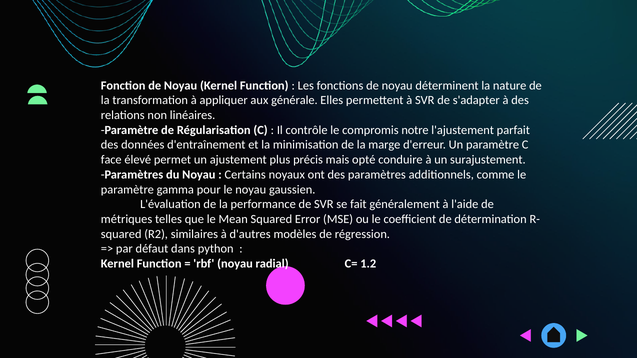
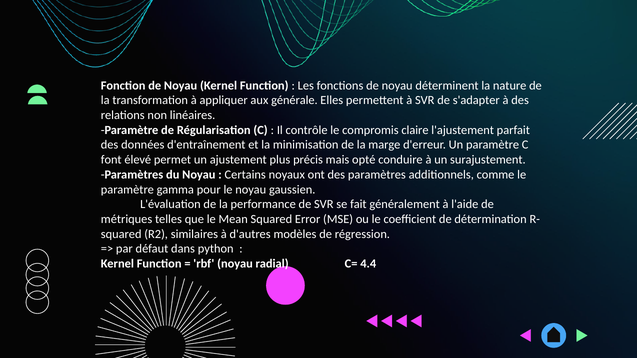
notre: notre -> claire
face: face -> font
1.2: 1.2 -> 4.4
